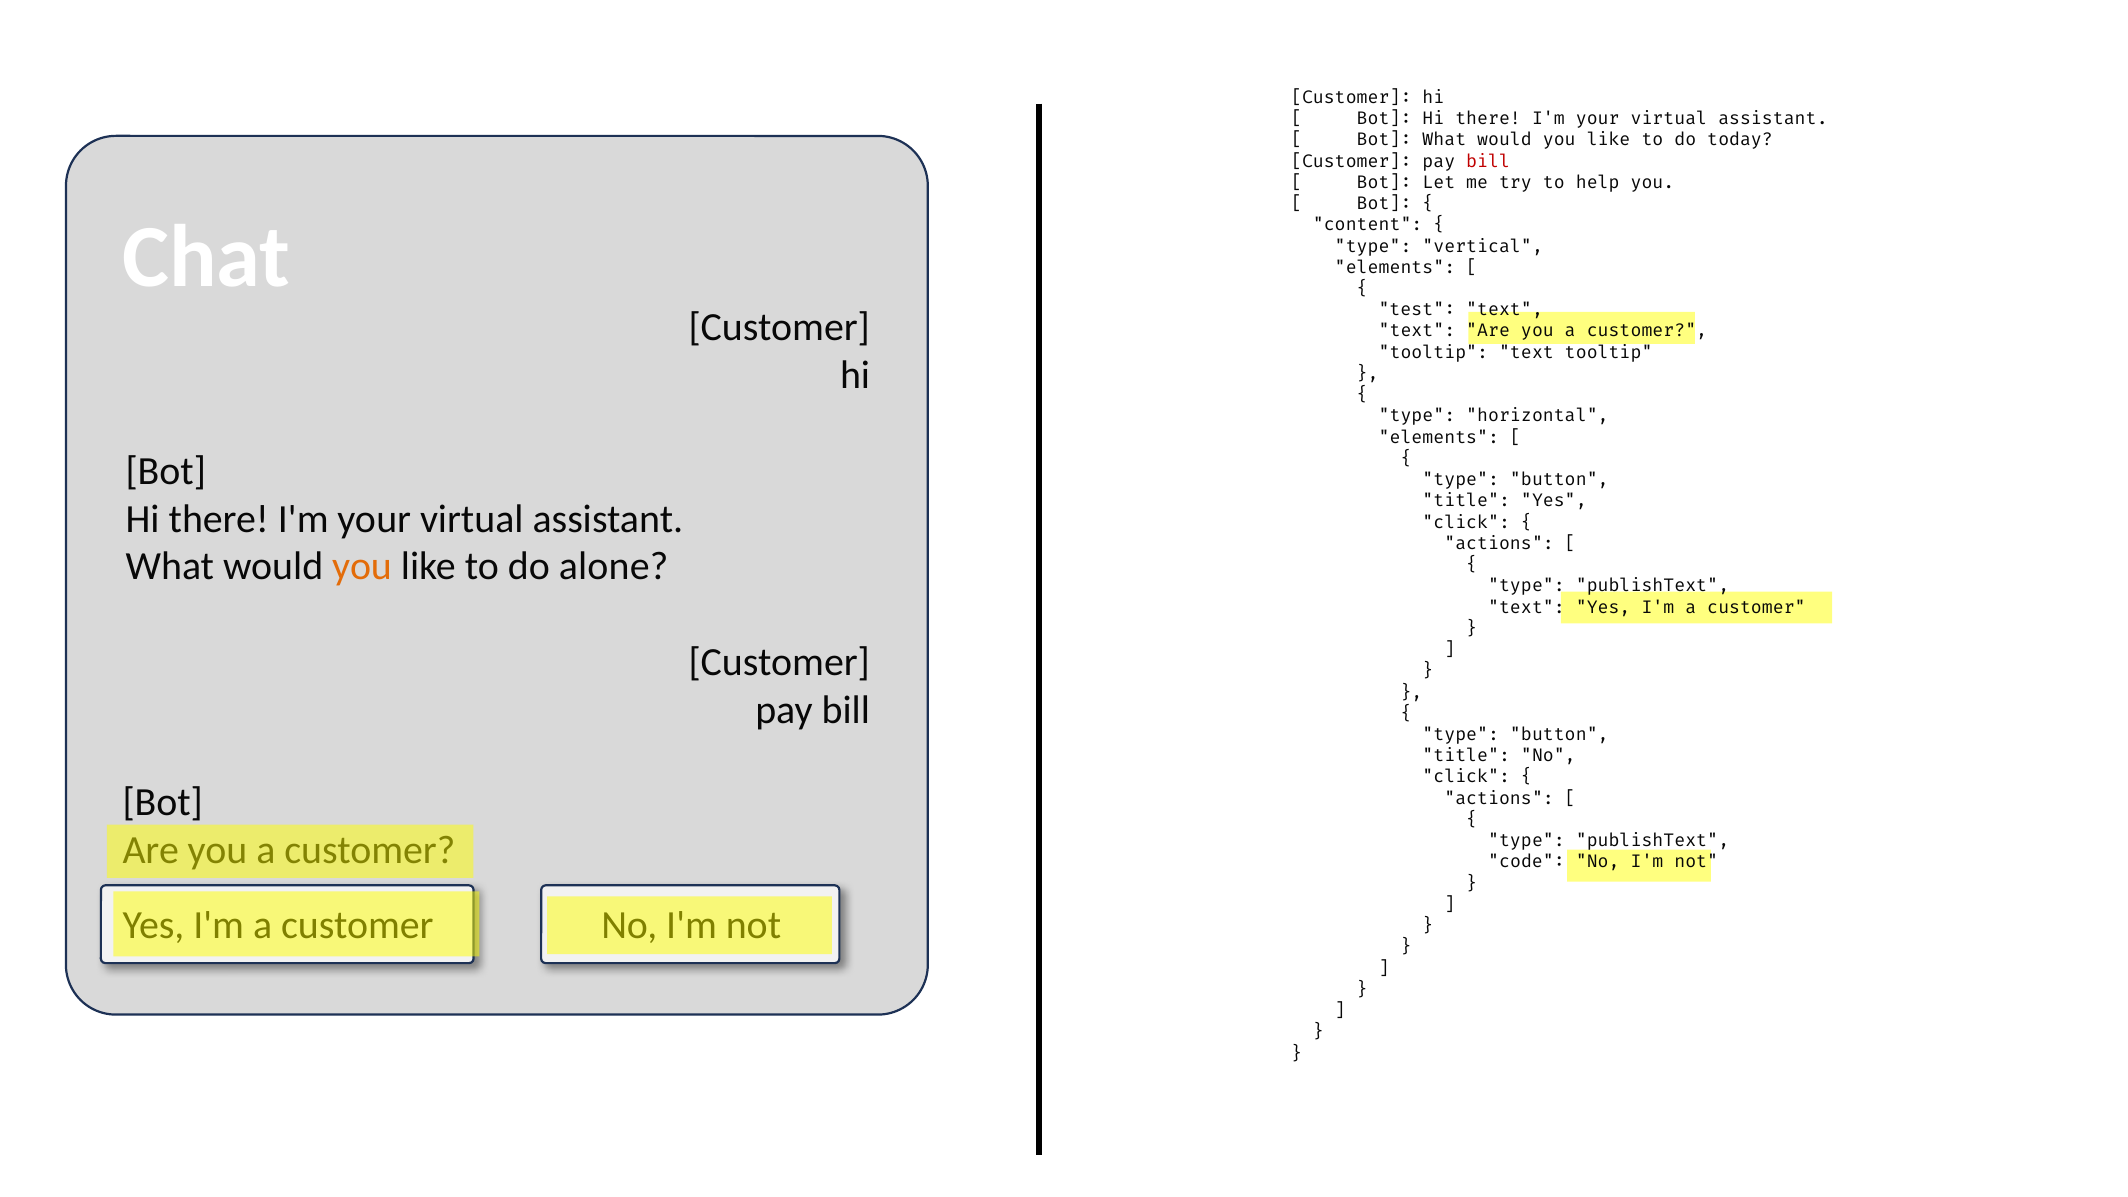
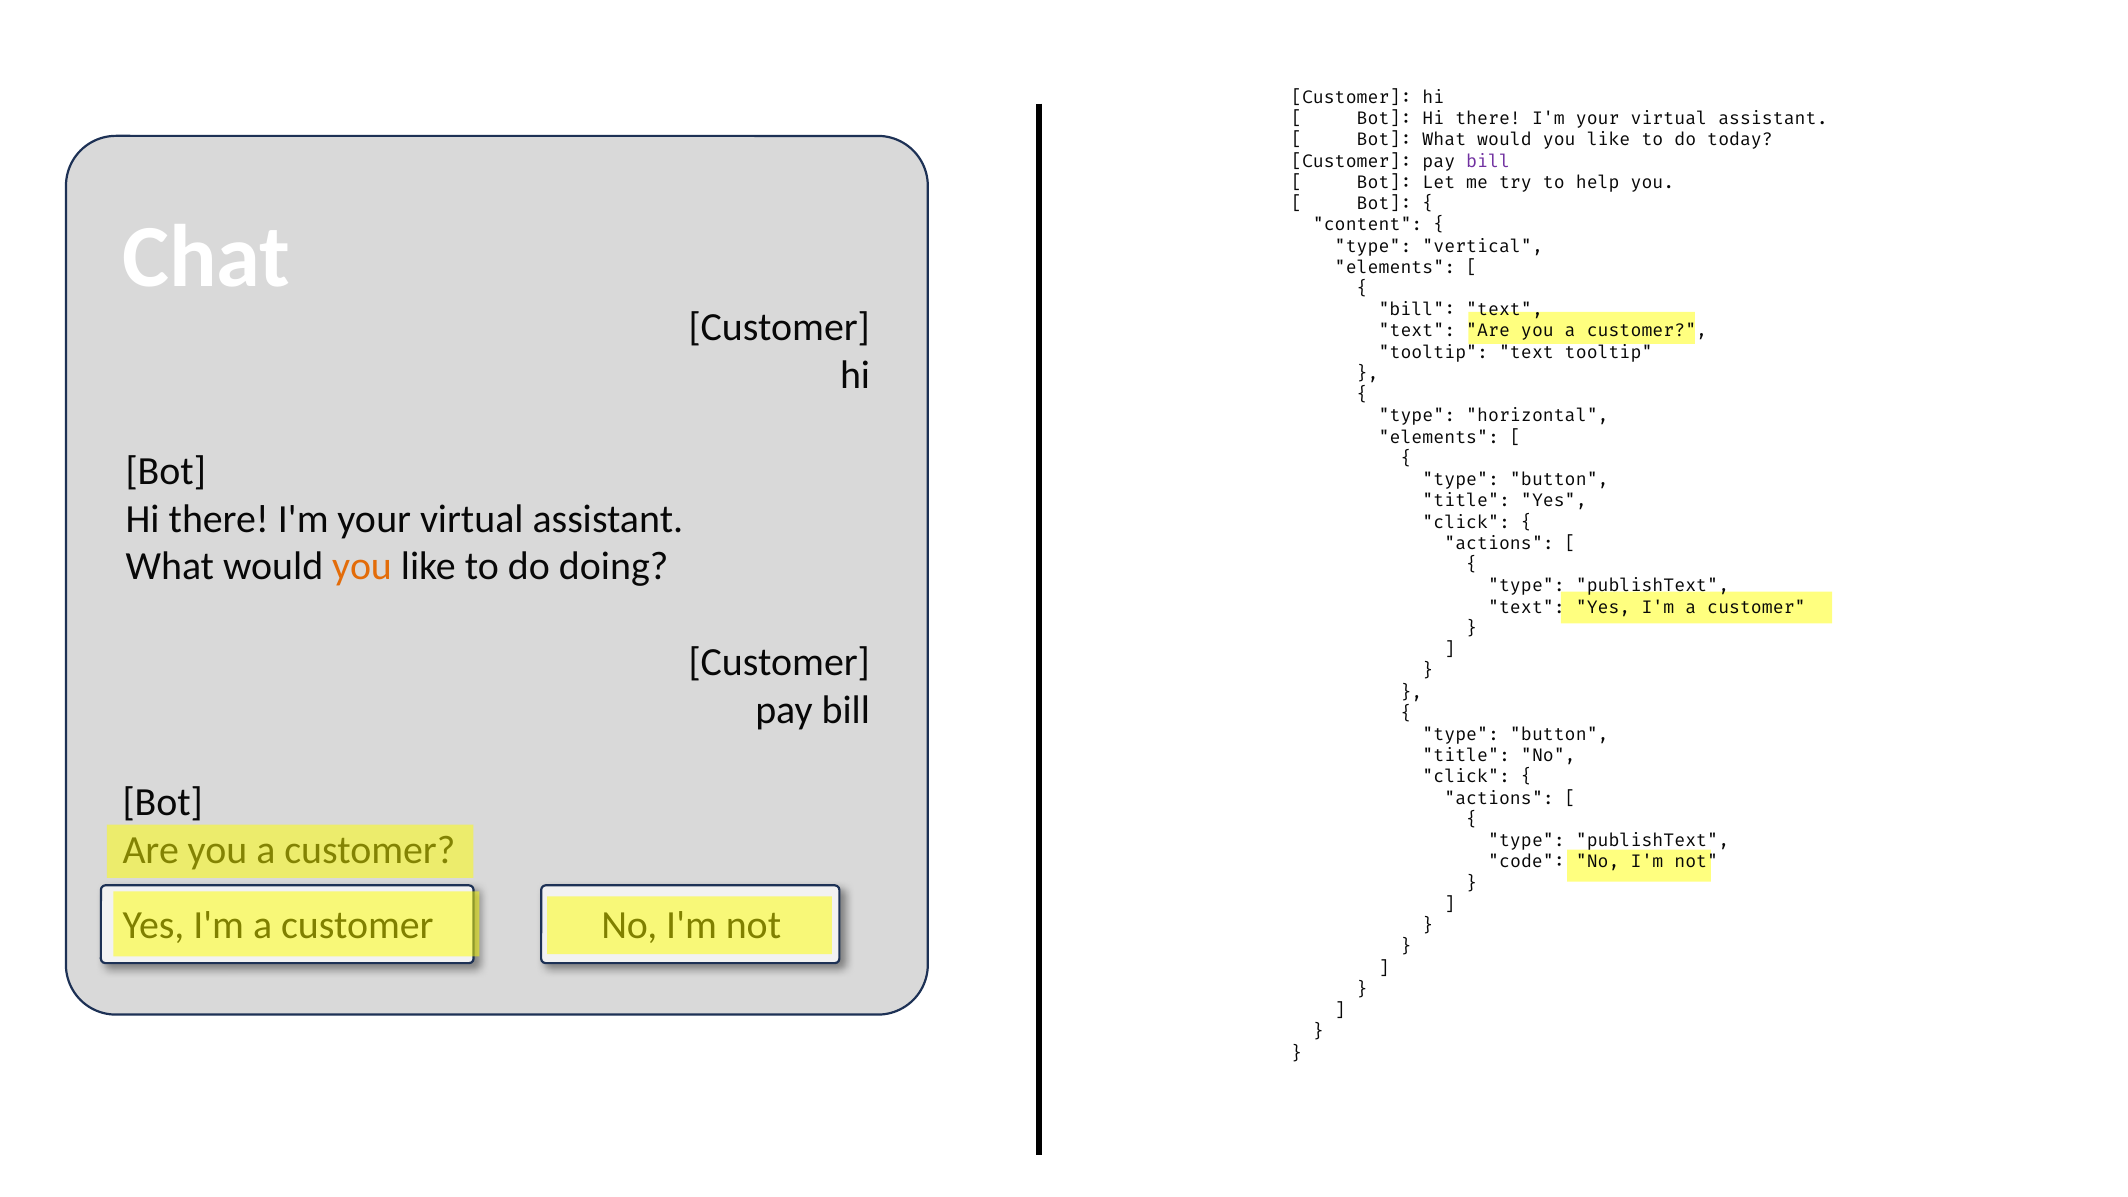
bill at (1488, 161) colour: red -> purple
test at (1417, 310): test -> bill
alone: alone -> doing
